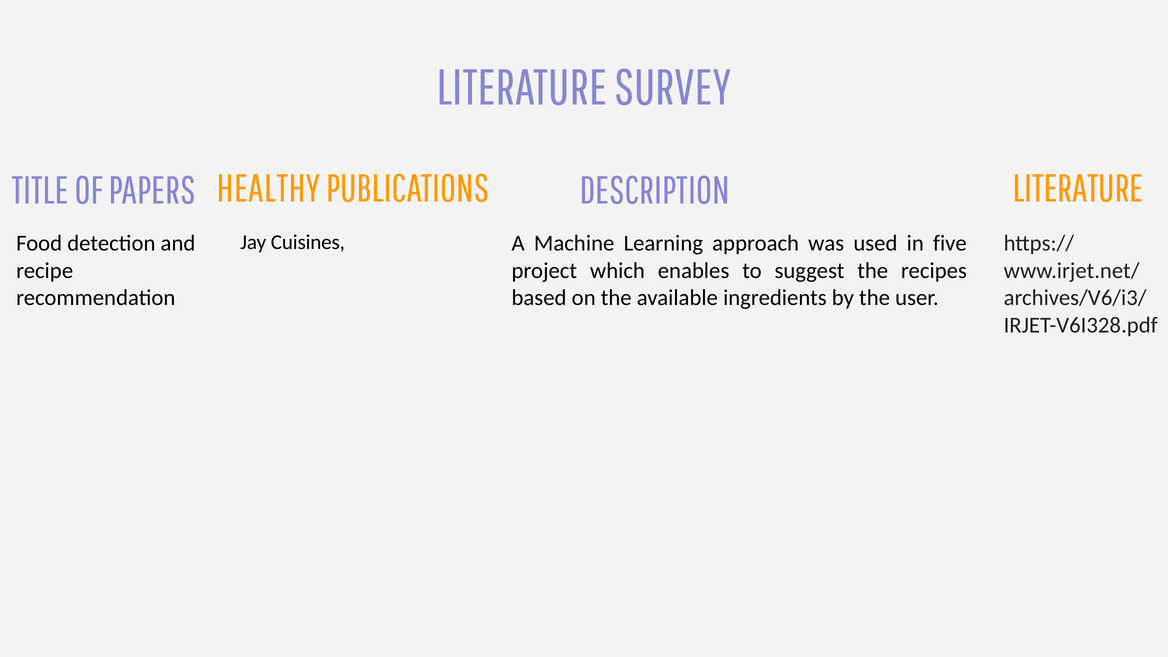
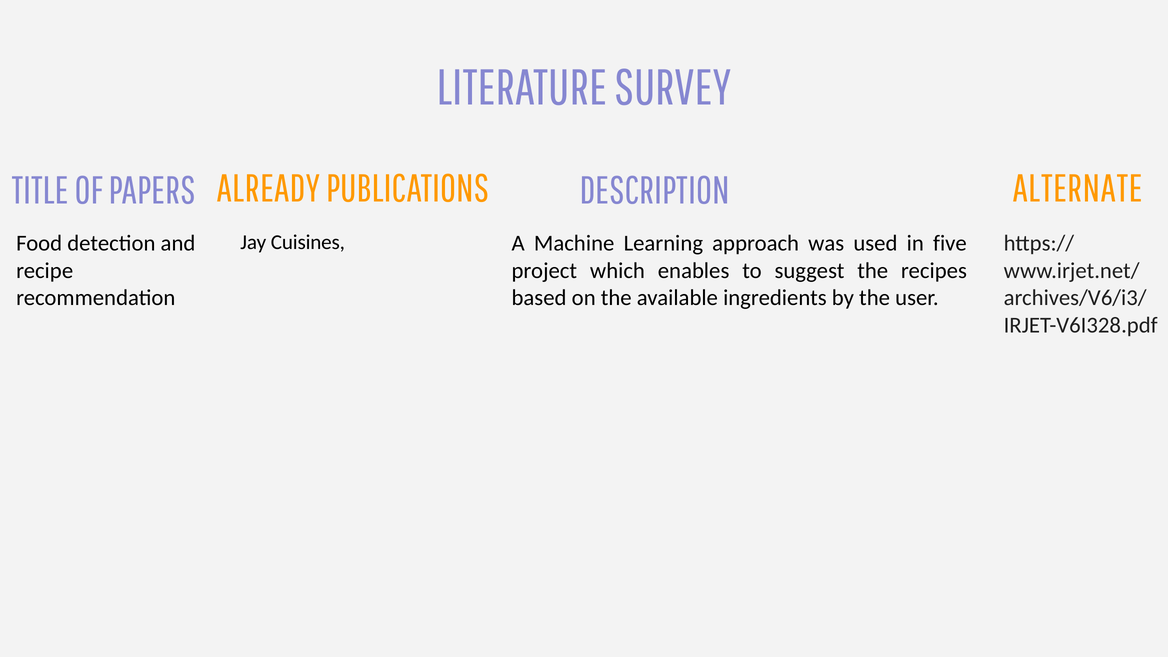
LITERATURE at (1078, 189): LITERATURE -> ALTERNATE
HEALTHY: HEALTHY -> ALREADY
